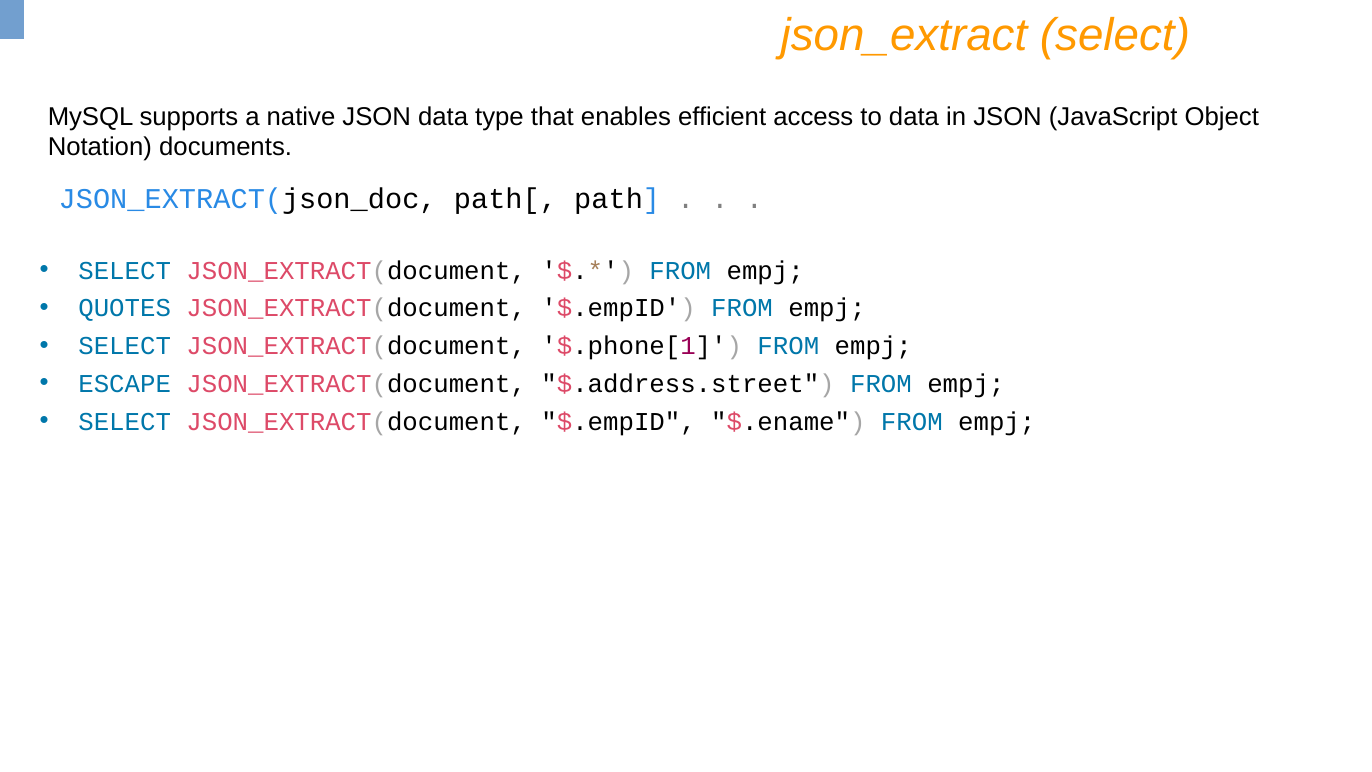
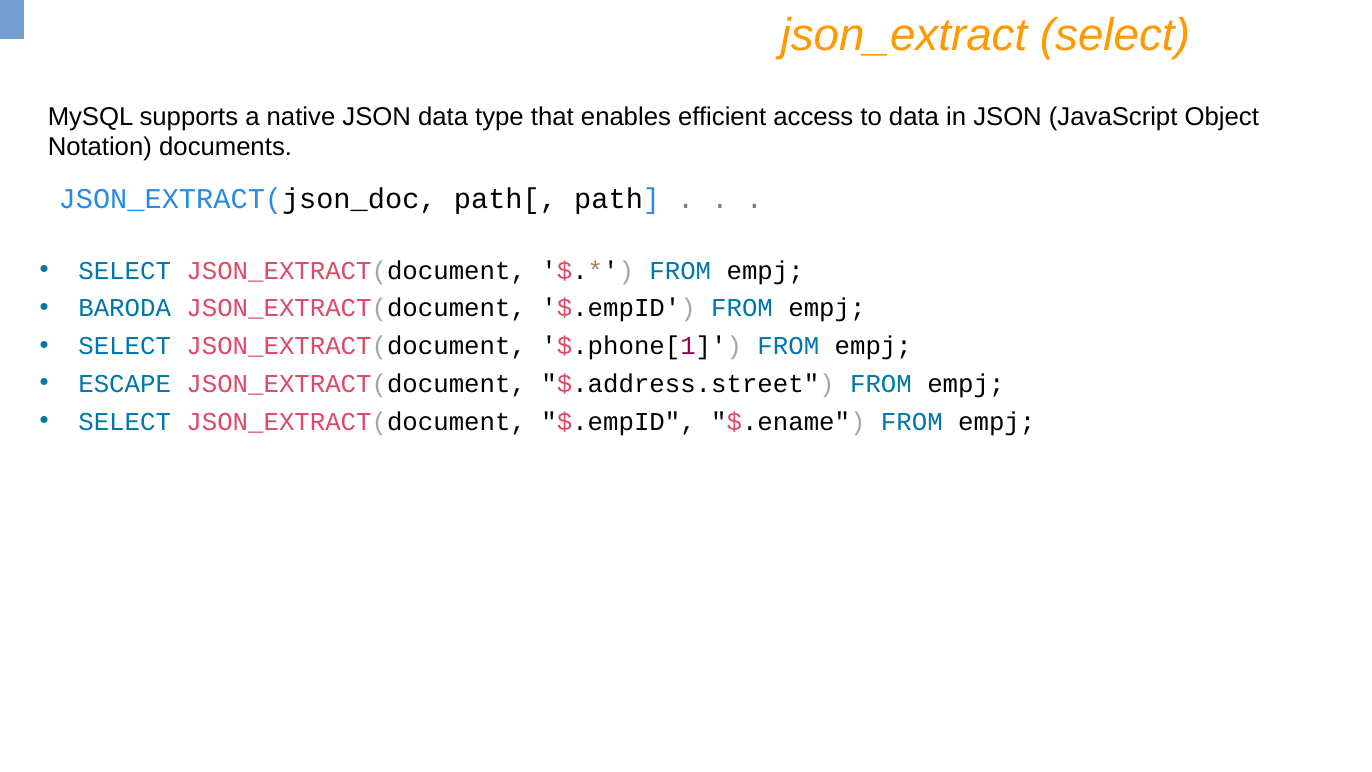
QUOTES: QUOTES -> BARODA
